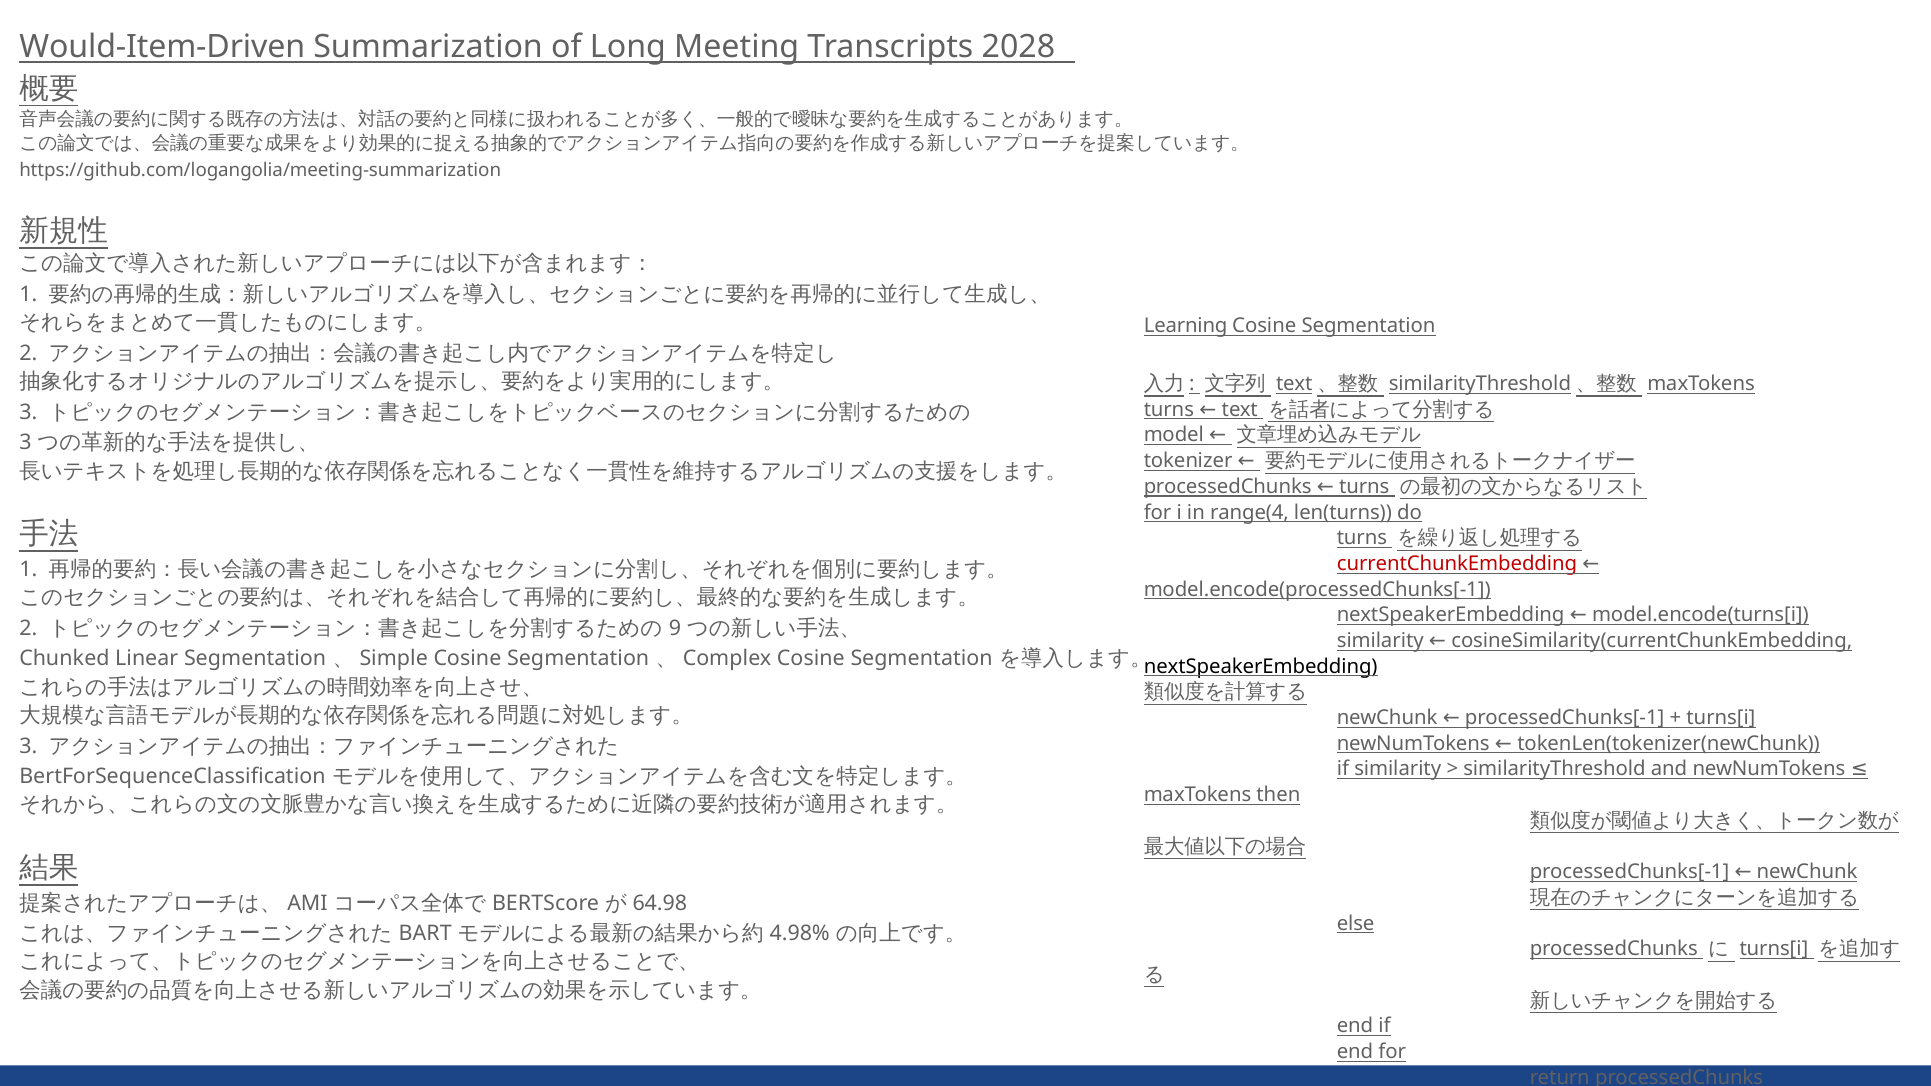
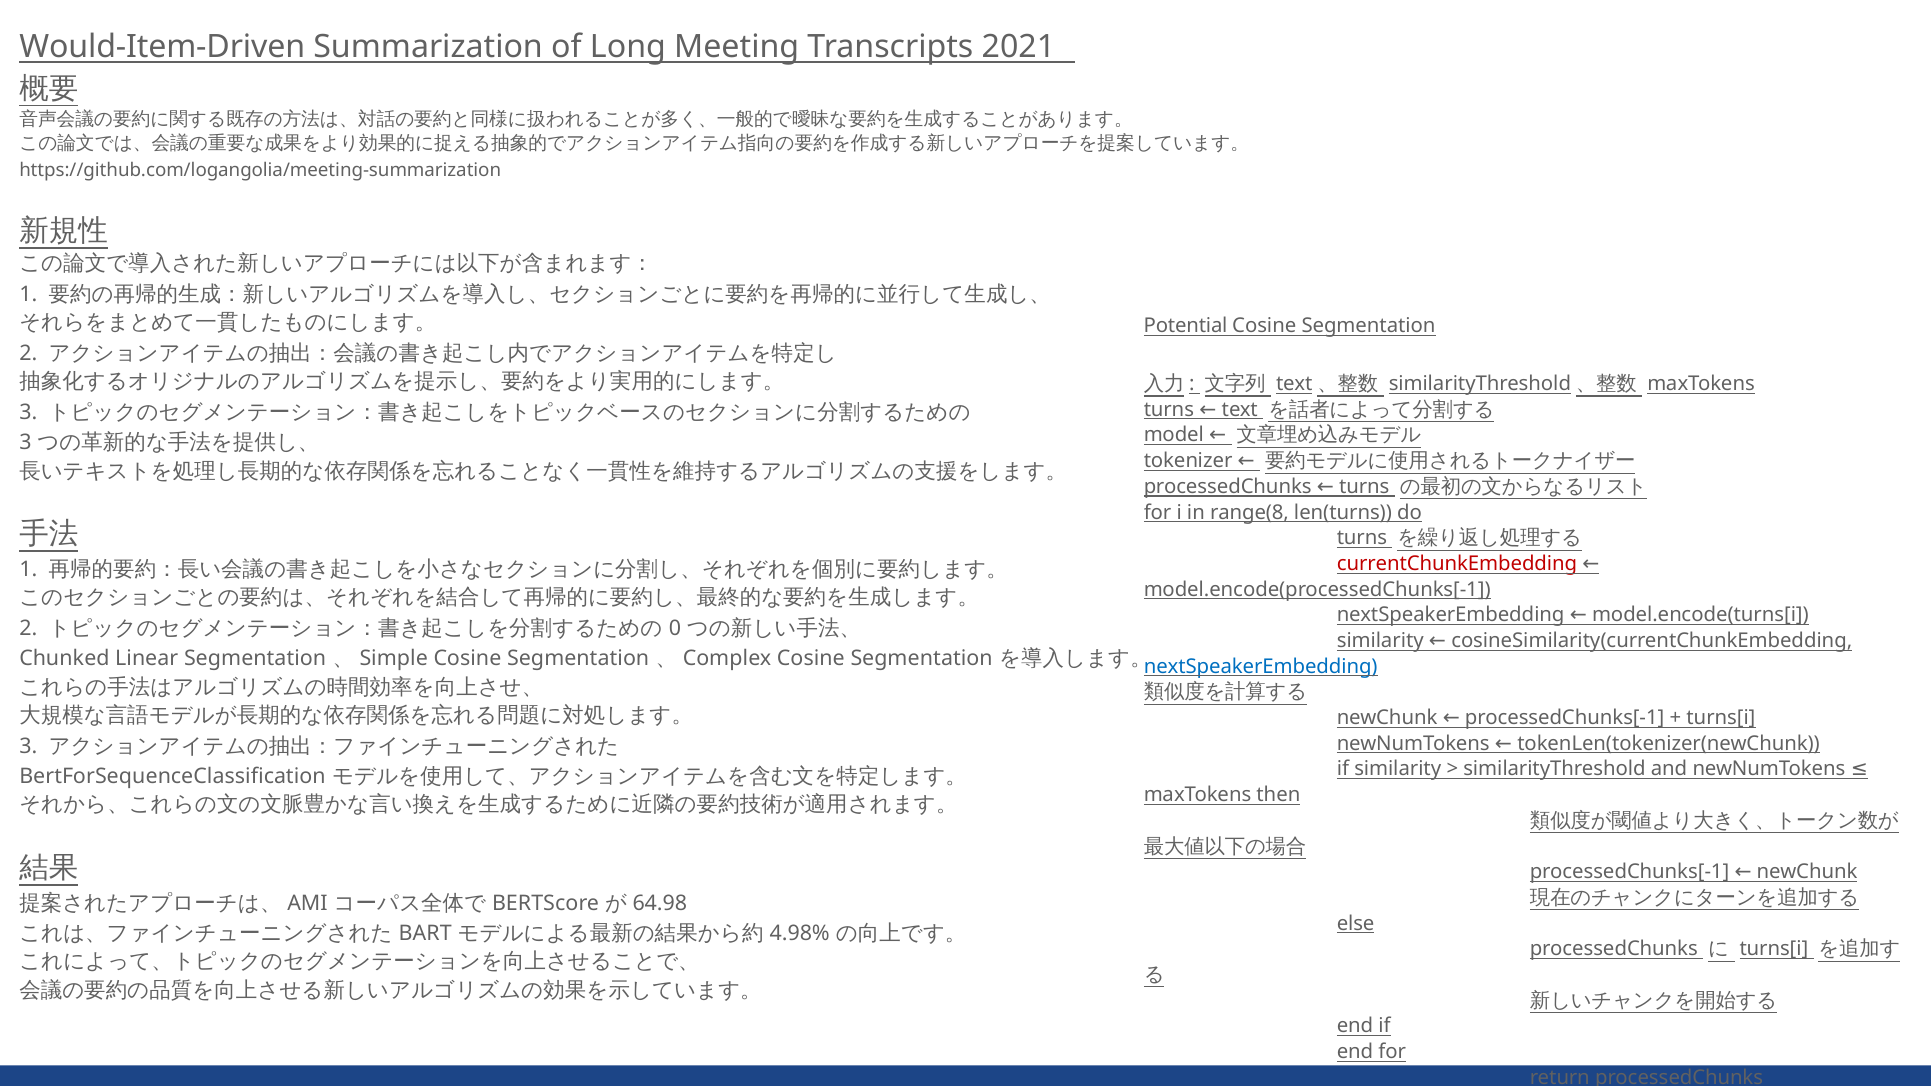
2028: 2028 -> 2021
Learning: Learning -> Potential
range(4: range(4 -> range(8
9: 9 -> 0
nextSpeakerEmbedding at (1261, 667) colour: black -> blue
